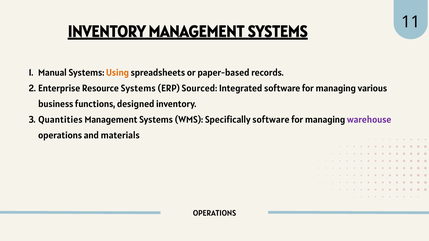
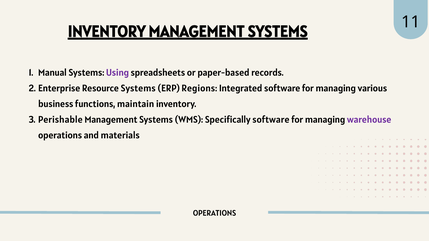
Using colour: orange -> purple
Sourced: Sourced -> Regions
designed: designed -> maintain
Quantities: Quantities -> Perishable
